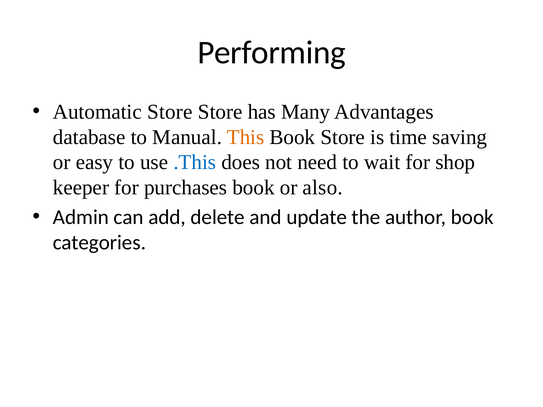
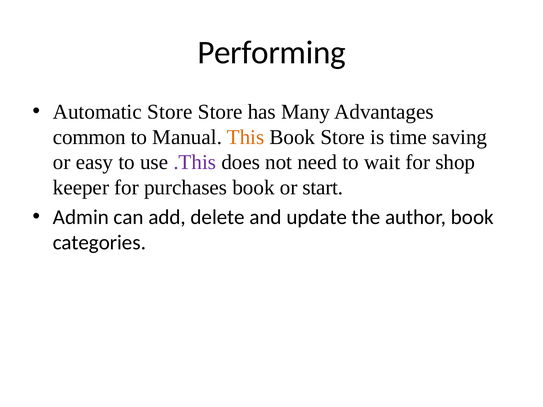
database: database -> common
.This colour: blue -> purple
also: also -> start
